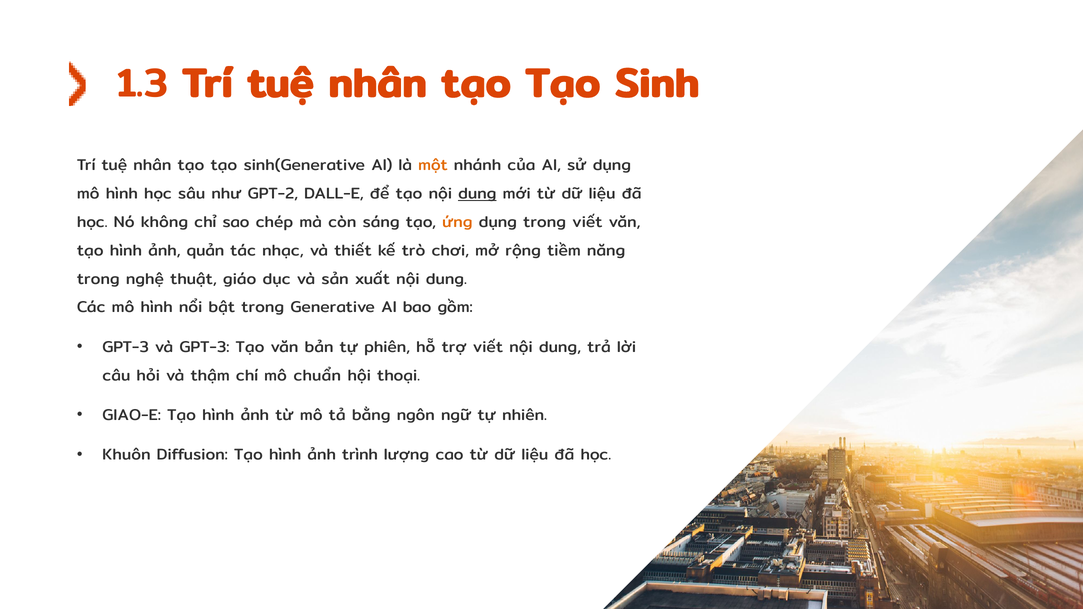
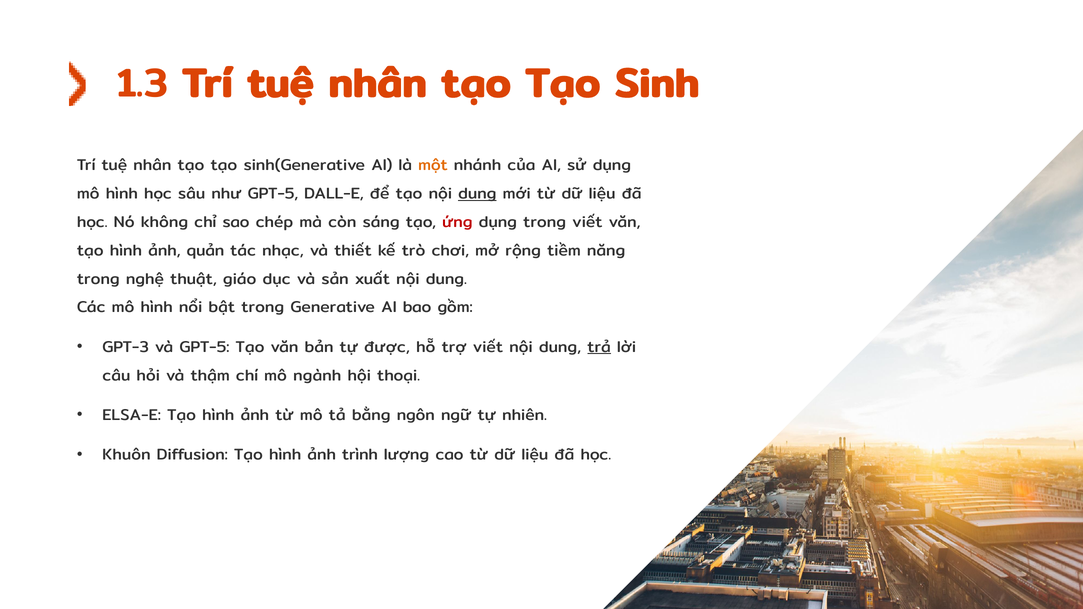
như GPT-2: GPT-2 -> GPT-5
ứng colour: orange -> red
và GPT-3: GPT-3 -> GPT-5
phiên: phiên -> được
trả underline: none -> present
chuẩn: chuẩn -> ngành
GIAO-E: GIAO-E -> ELSA-E
